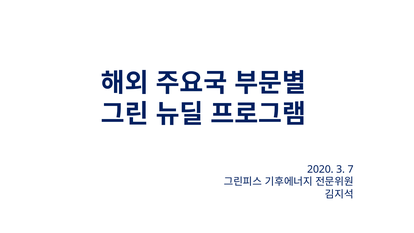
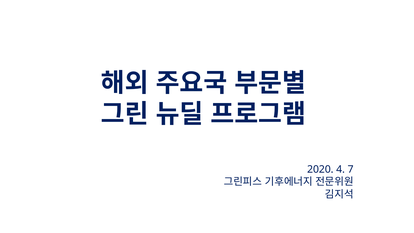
3: 3 -> 4
